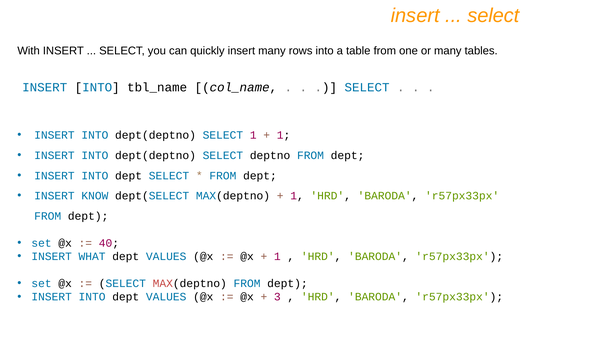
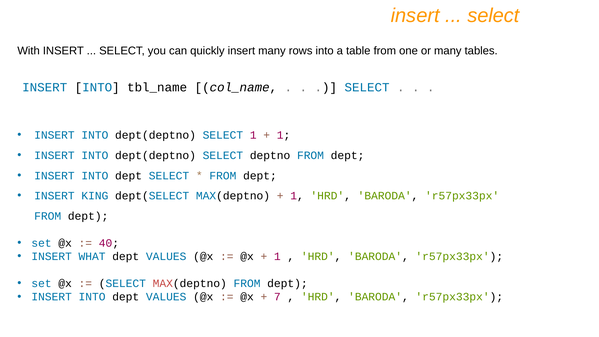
KNOW: KNOW -> KING
3: 3 -> 7
